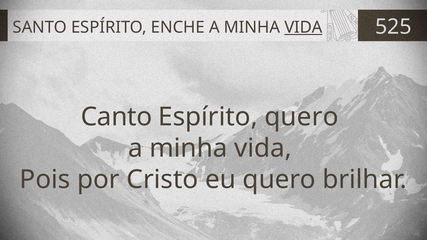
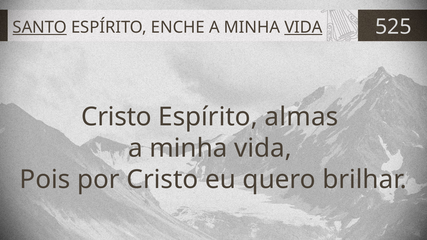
SANTO underline: none -> present
Canto at (116, 117): Canto -> Cristo
Espírito quero: quero -> almas
